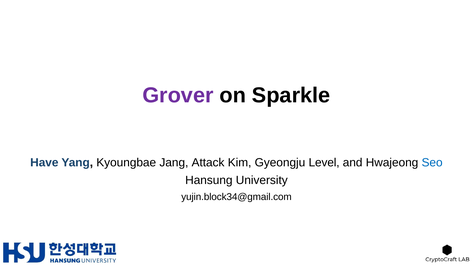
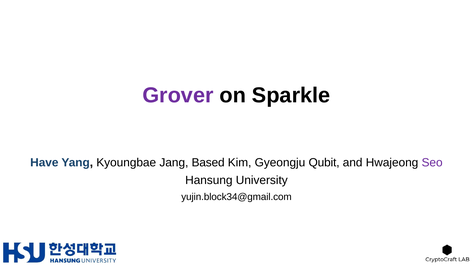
Attack: Attack -> Based
Level: Level -> Qubit
Seo colour: blue -> purple
